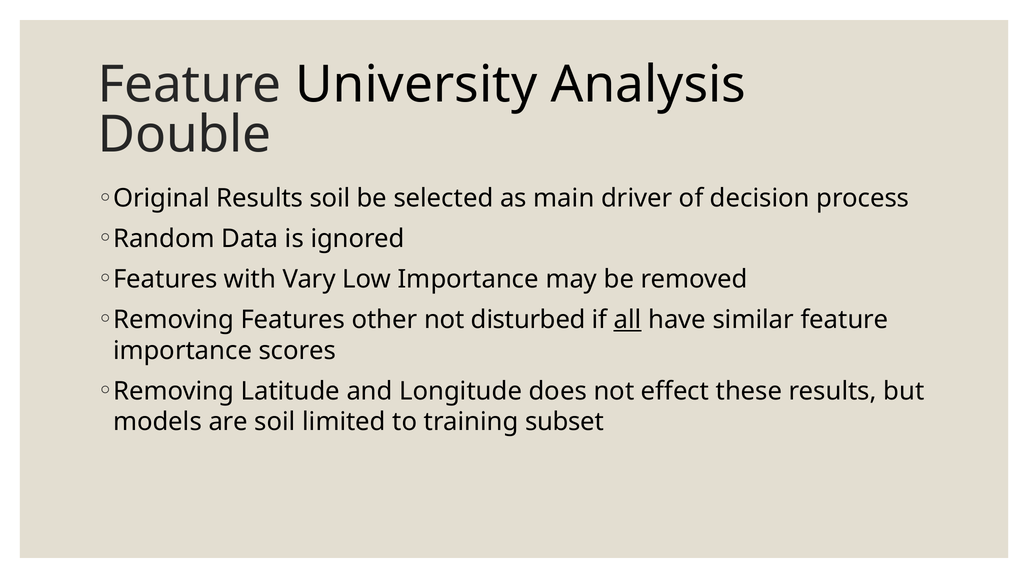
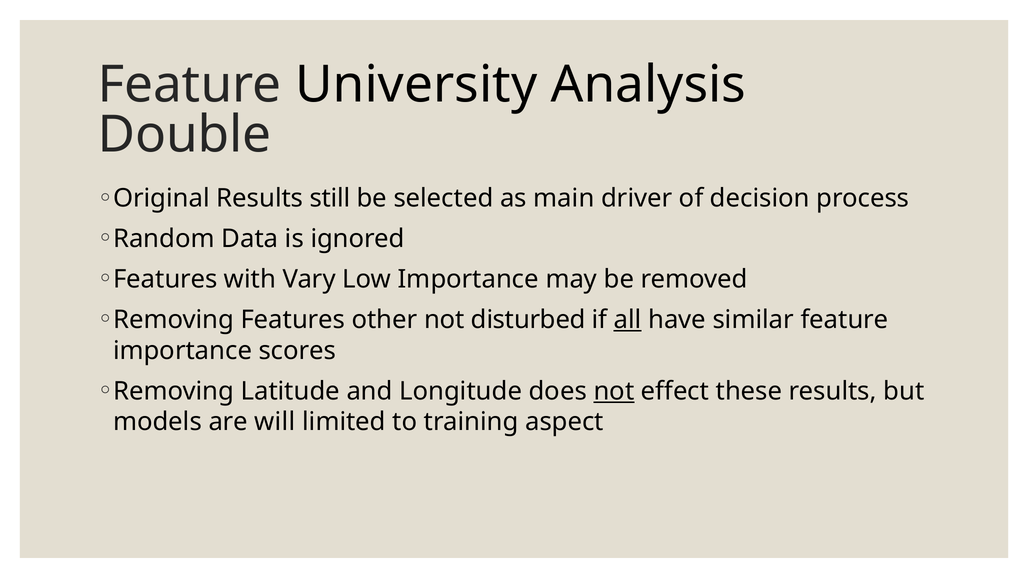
Results soil: soil -> still
not at (614, 391) underline: none -> present
are soil: soil -> will
subset: subset -> aspect
